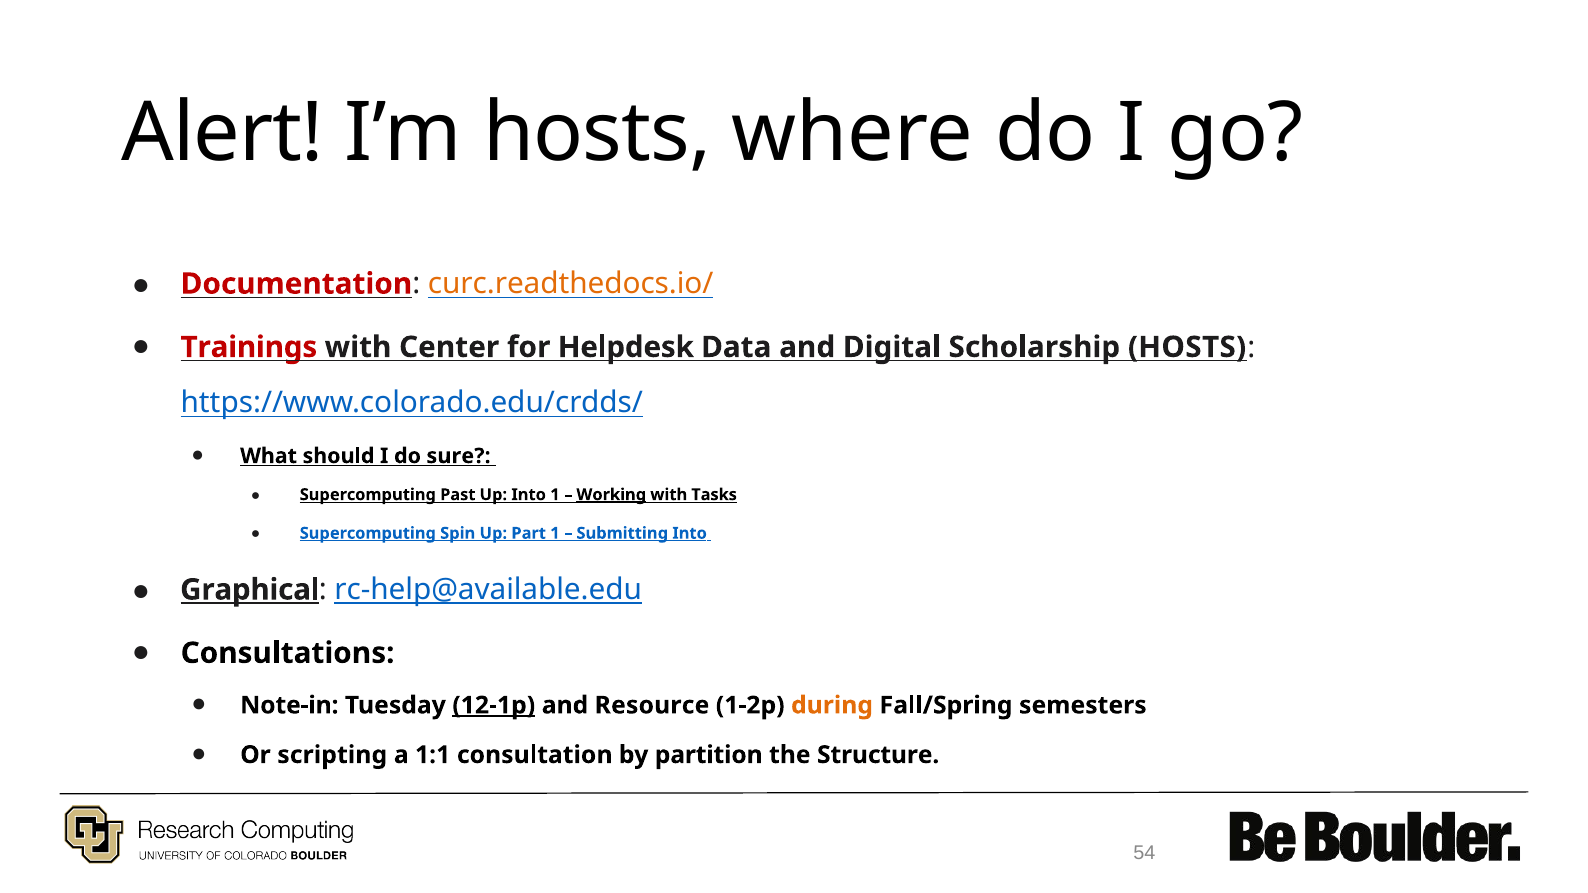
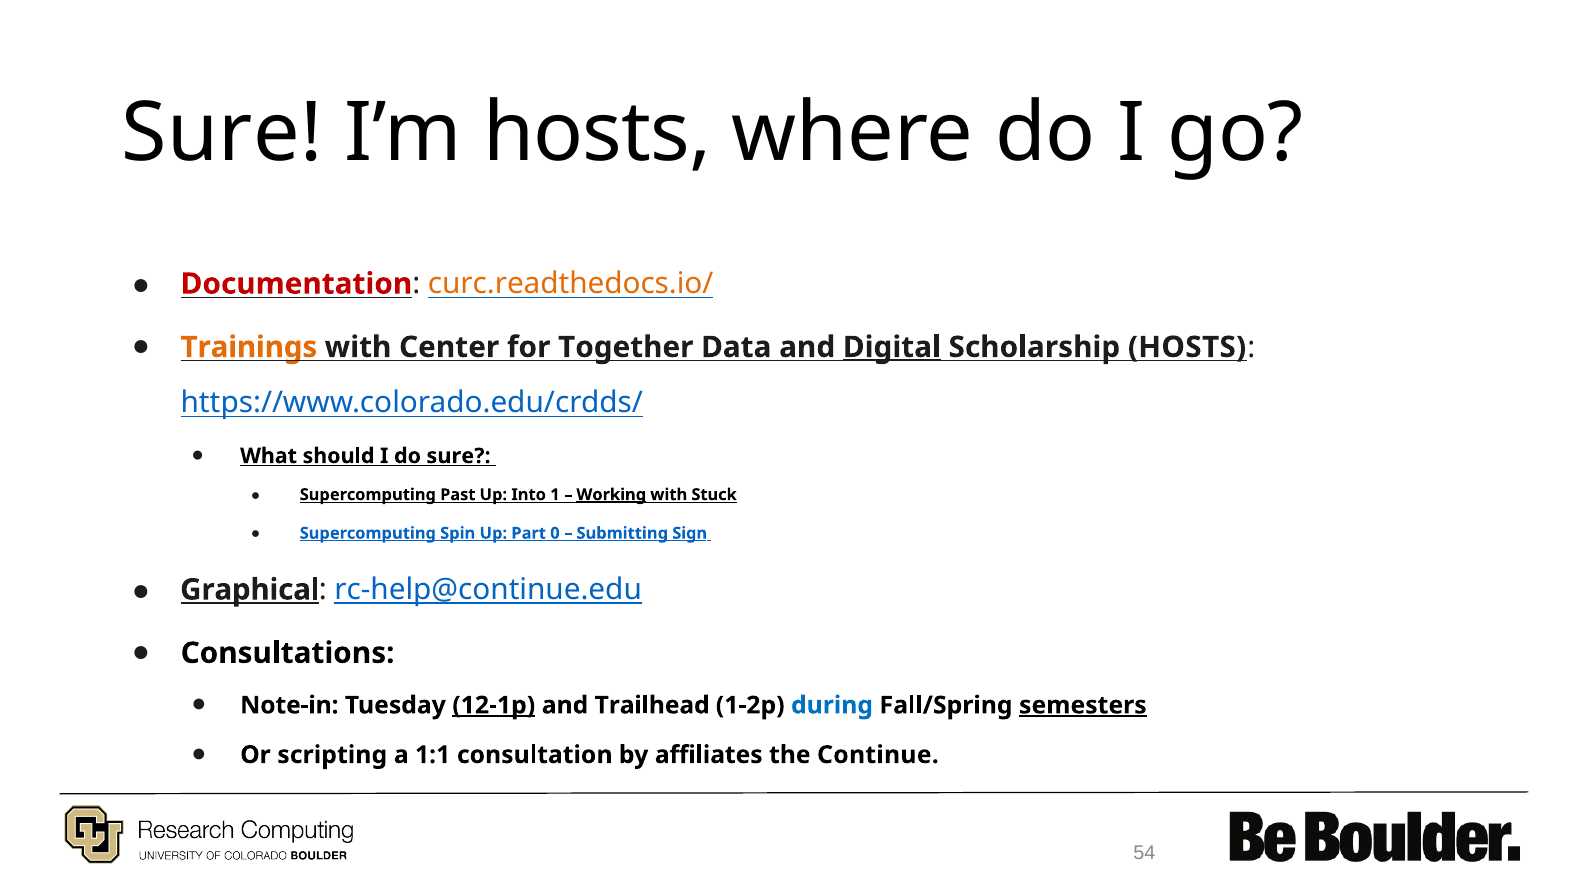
Alert at (223, 133): Alert -> Sure
Trainings colour: red -> orange
Helpdesk: Helpdesk -> Together
Digital underline: none -> present
Tasks: Tasks -> Stuck
Part 1: 1 -> 0
Submitting Into: Into -> Sign
rc-help@available.edu: rc-help@available.edu -> rc-help@continue.edu
Resource: Resource -> Trailhead
during colour: orange -> blue
semesters underline: none -> present
partition: partition -> affiliates
Structure: Structure -> Continue
